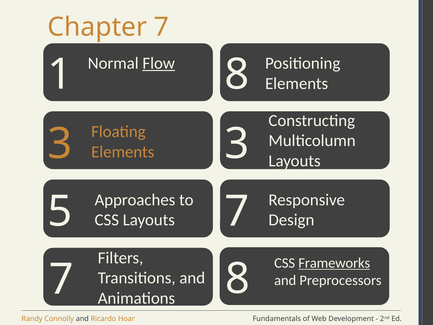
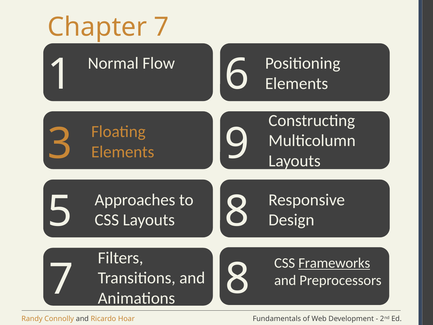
Flow underline: present -> none
1 8: 8 -> 6
3 3: 3 -> 9
5 7: 7 -> 8
